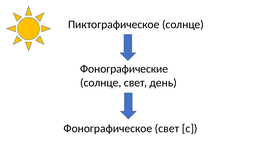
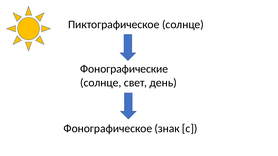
Фонографическое свет: свет -> знак
